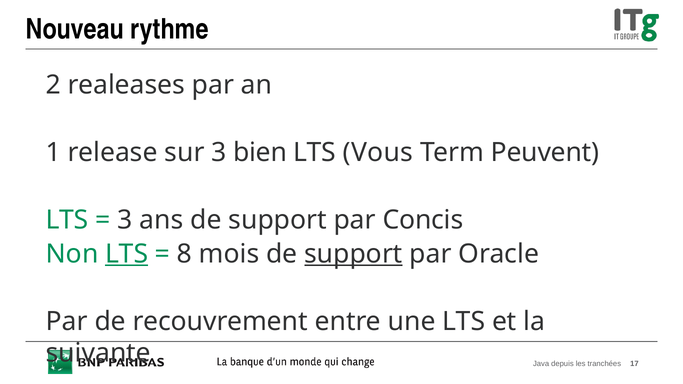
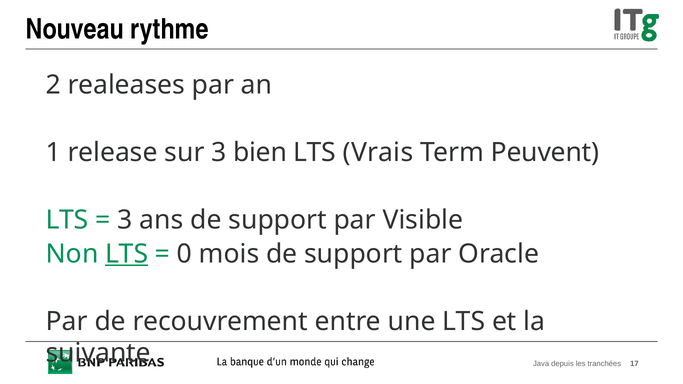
Vous: Vous -> Vrais
Concis: Concis -> Visible
8: 8 -> 0
support at (353, 254) underline: present -> none
